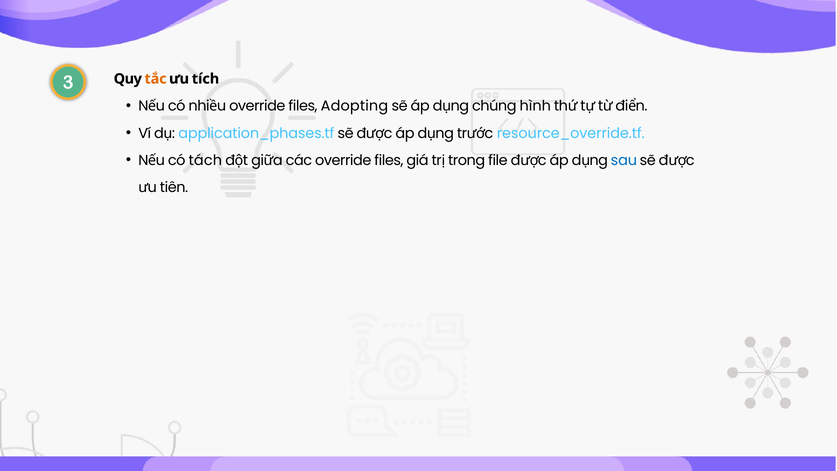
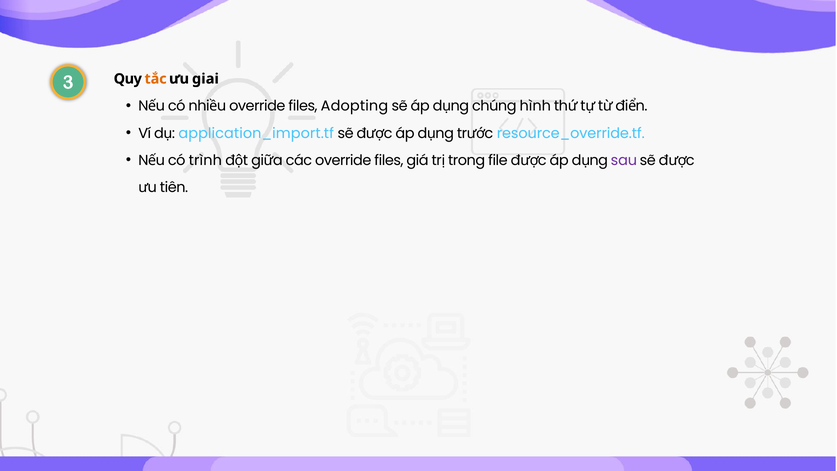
tích: tích -> giai
application_phases.tf: application_phases.tf -> application_import.tf
tách: tách -> trình
sau colour: blue -> purple
